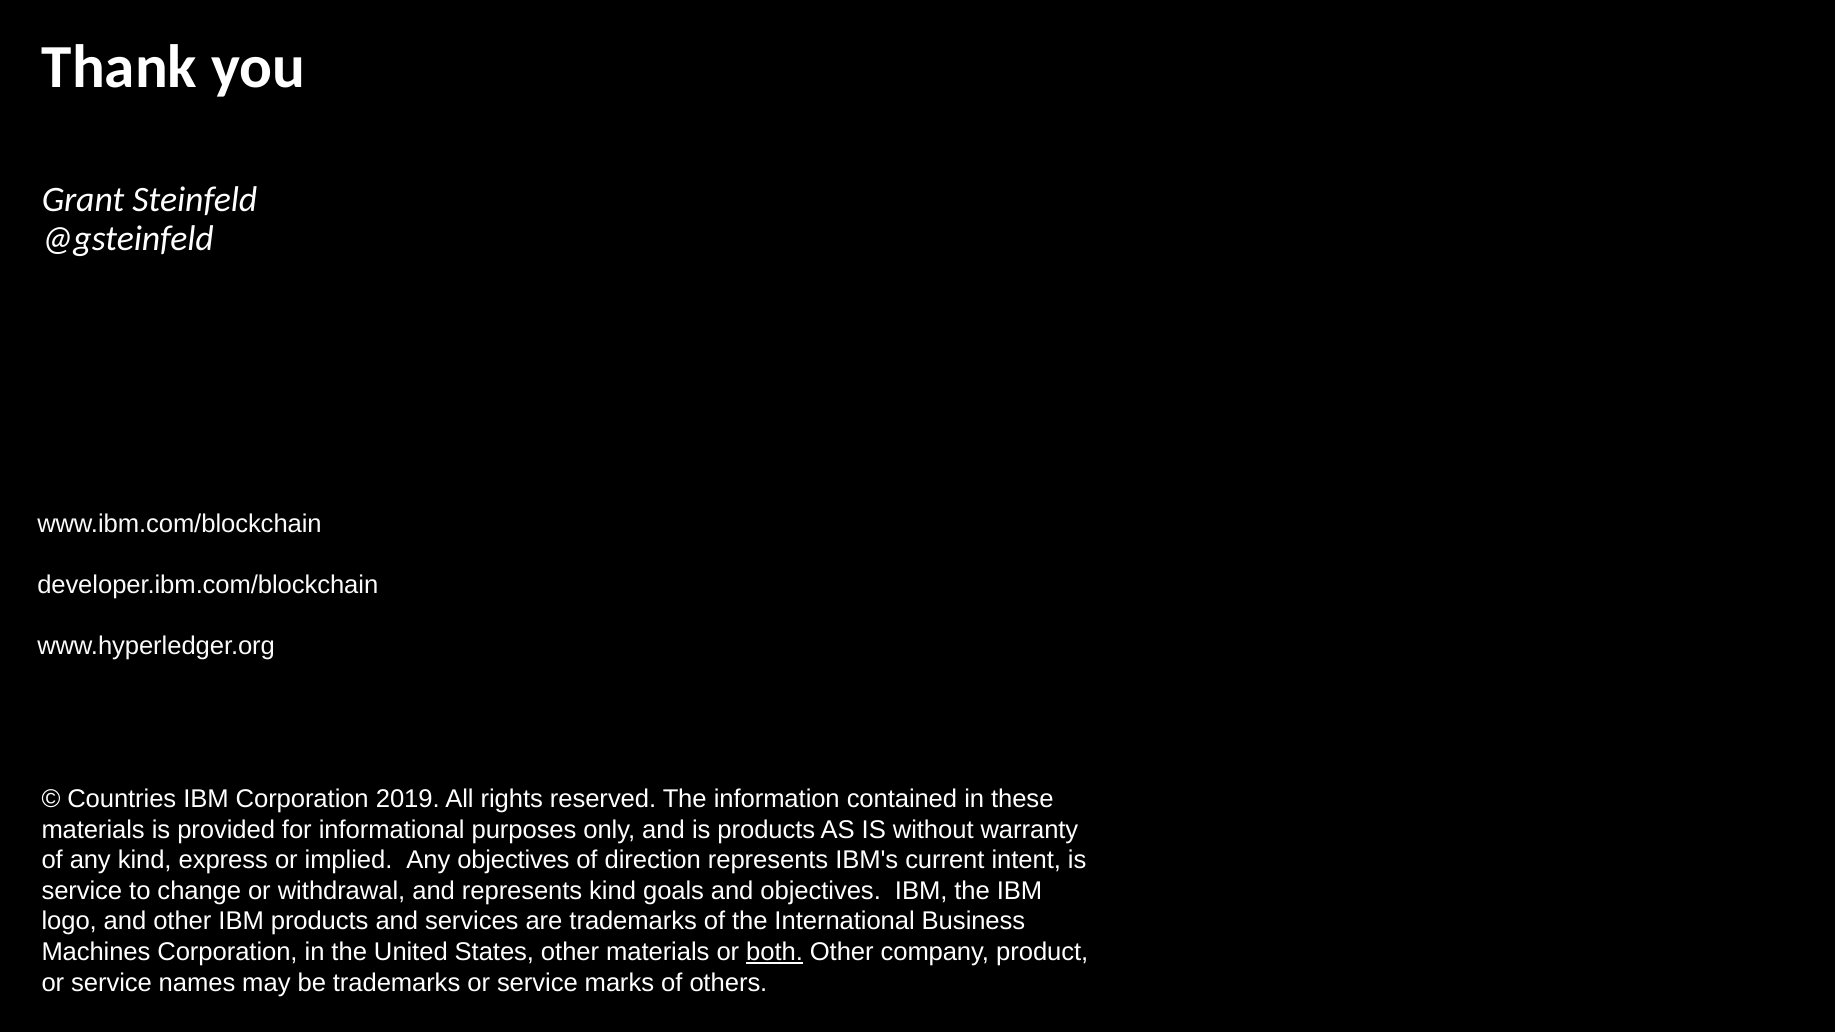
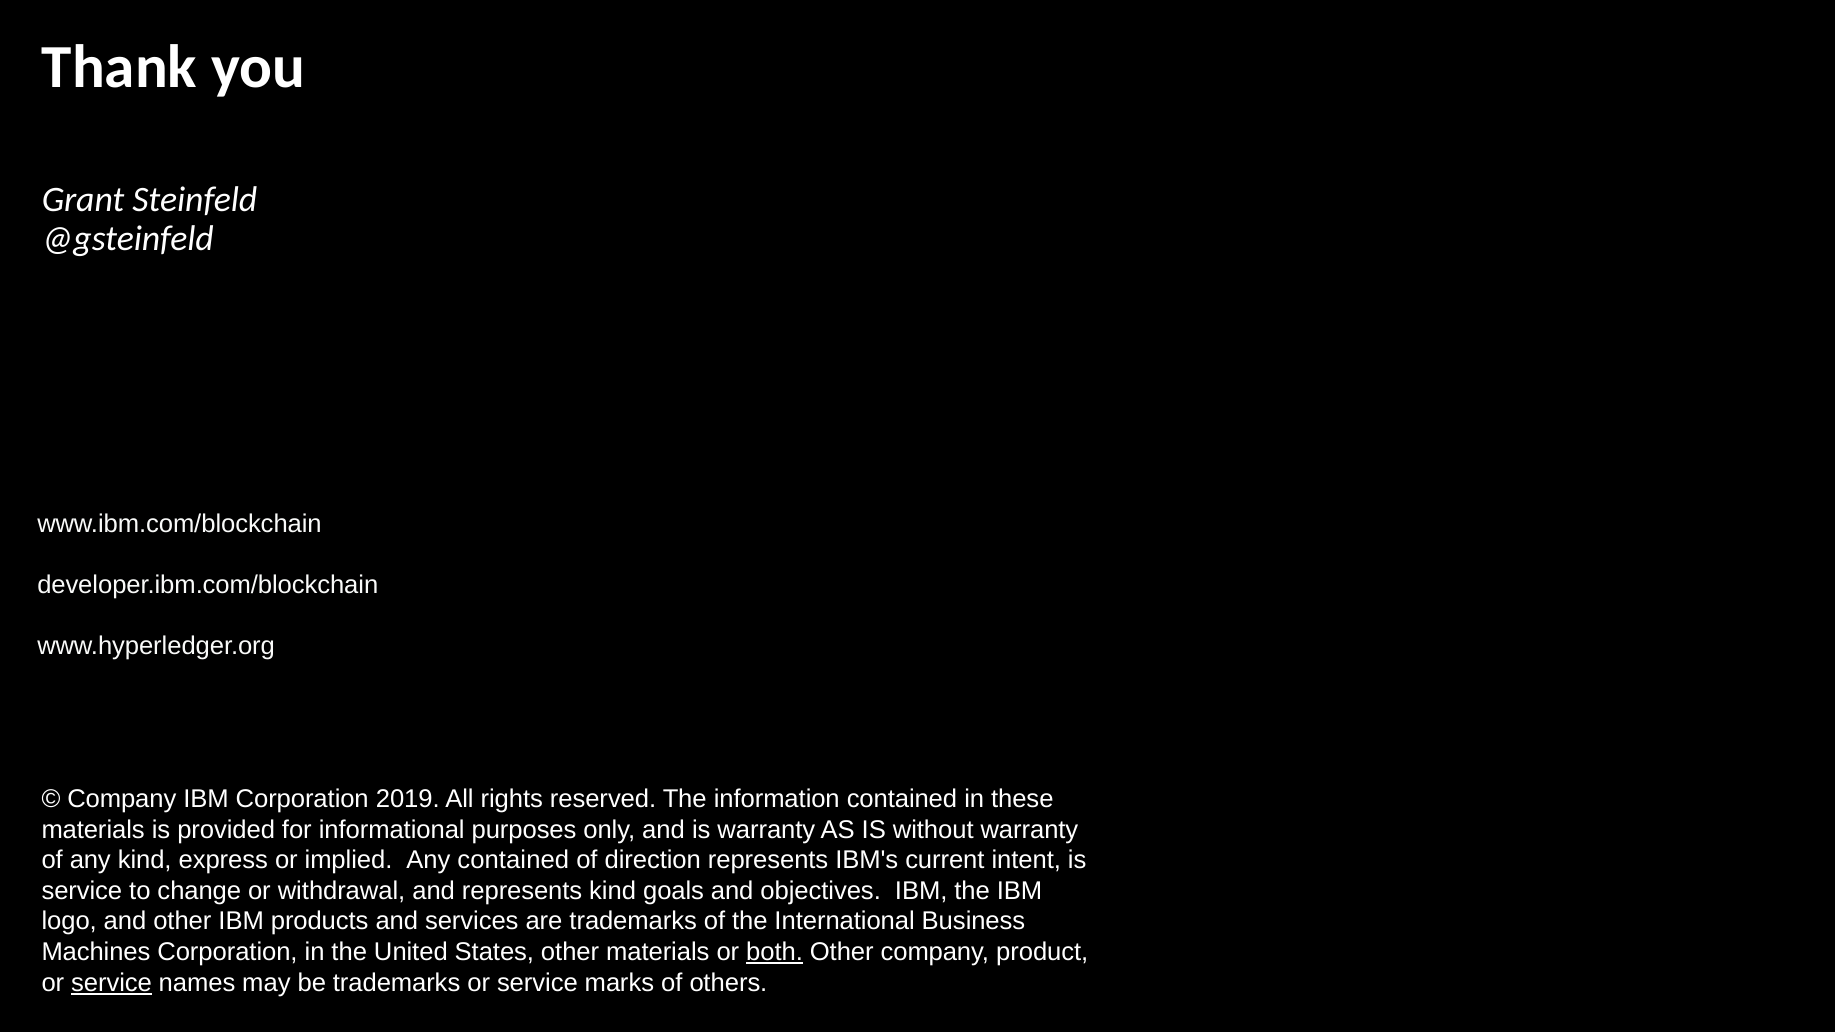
Countries at (122, 799): Countries -> Company
is products: products -> warranty
Any objectives: objectives -> contained
service at (112, 983) underline: none -> present
